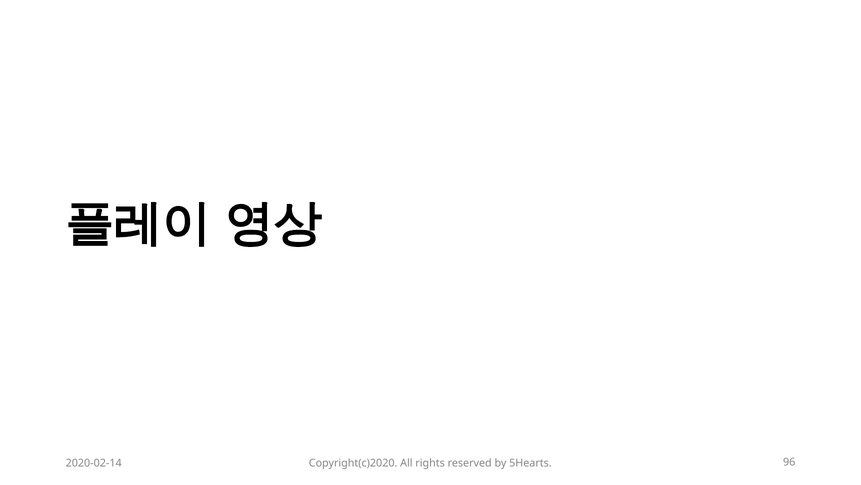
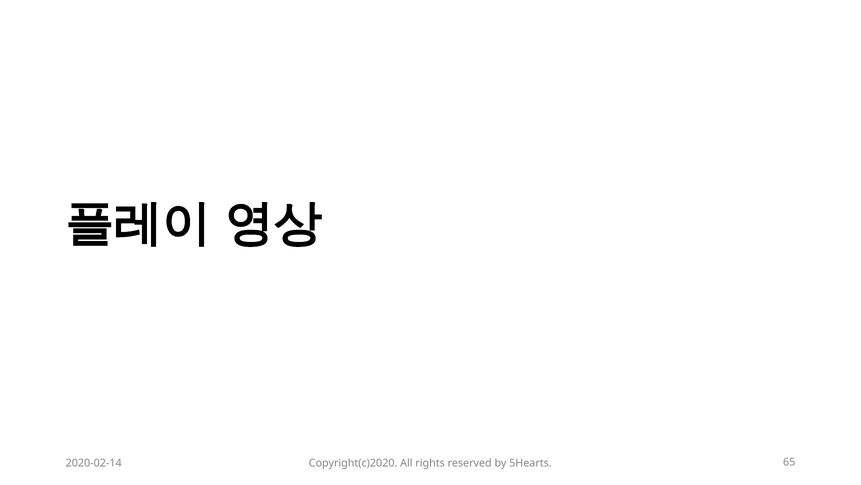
96: 96 -> 65
